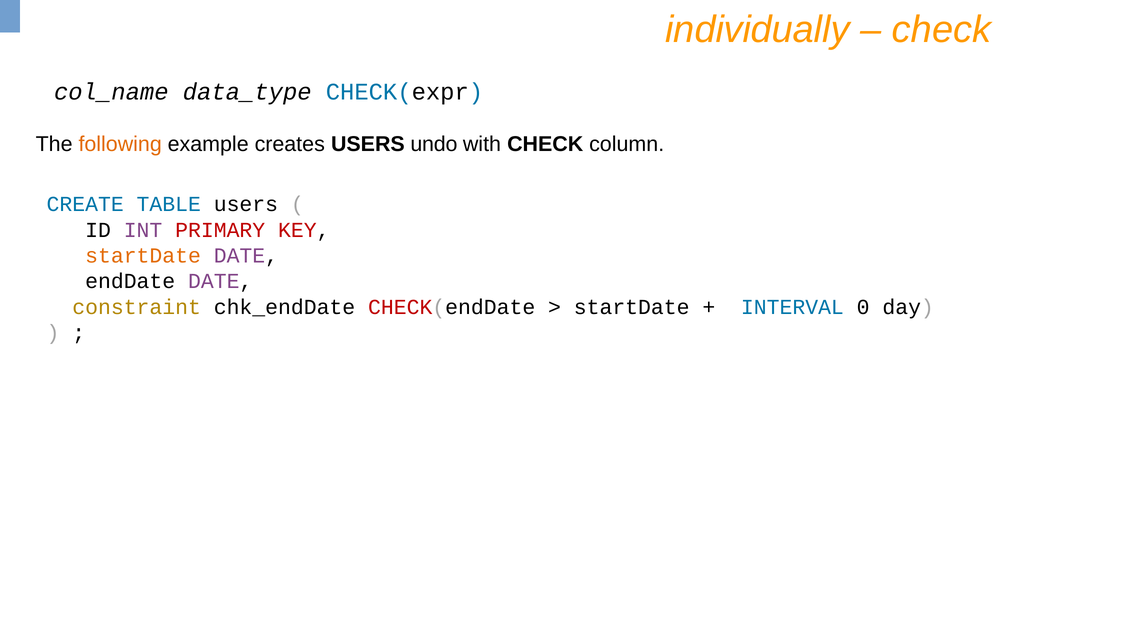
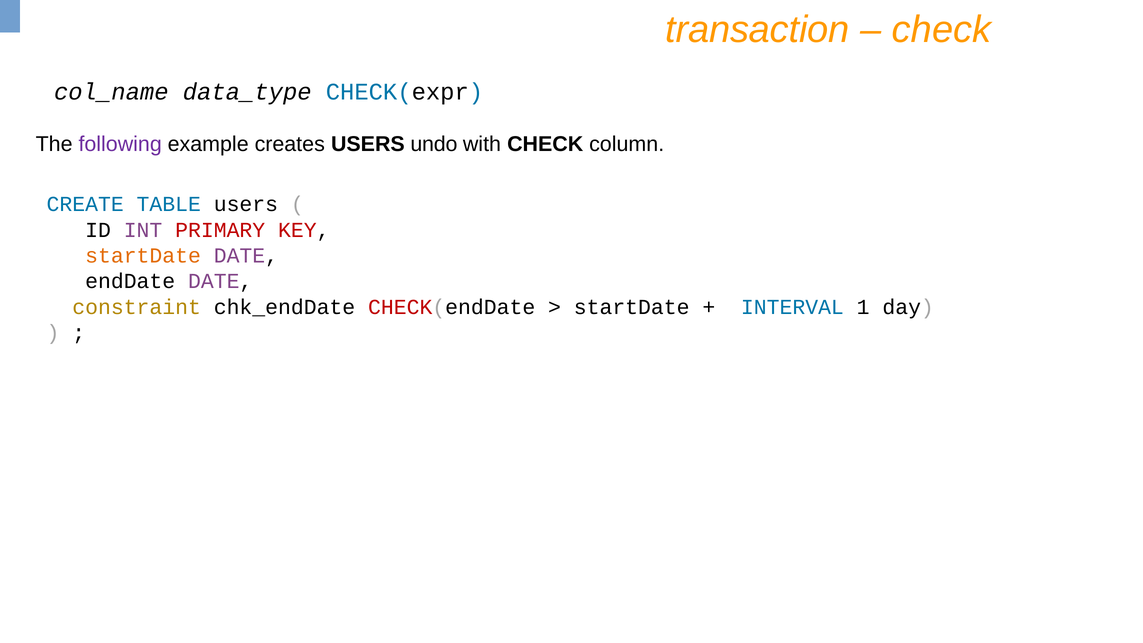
individually: individually -> transaction
following colour: orange -> purple
0: 0 -> 1
